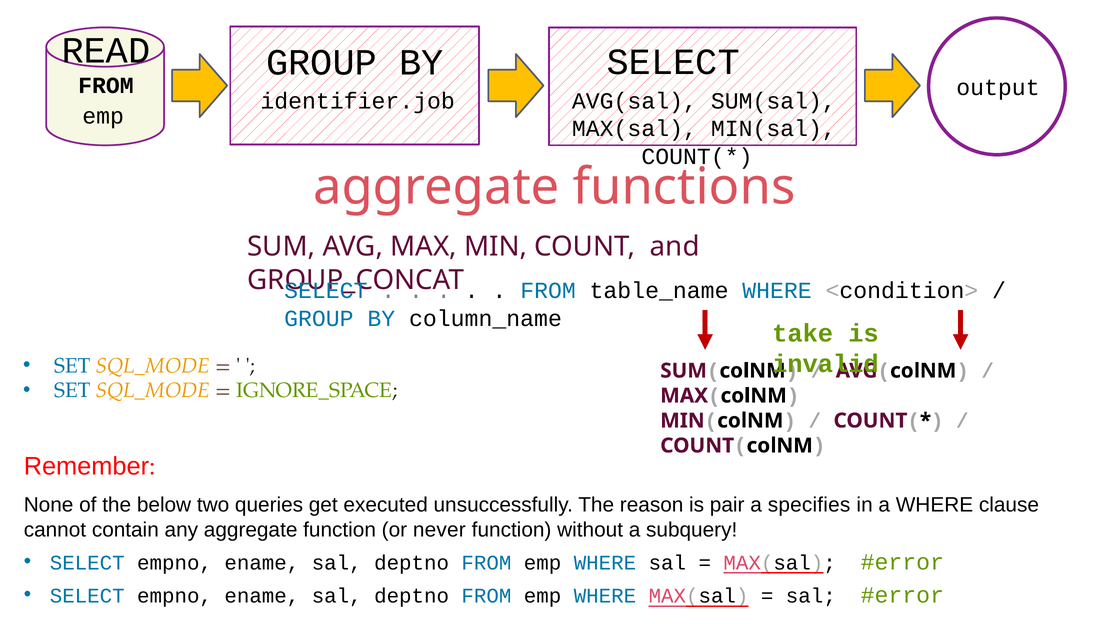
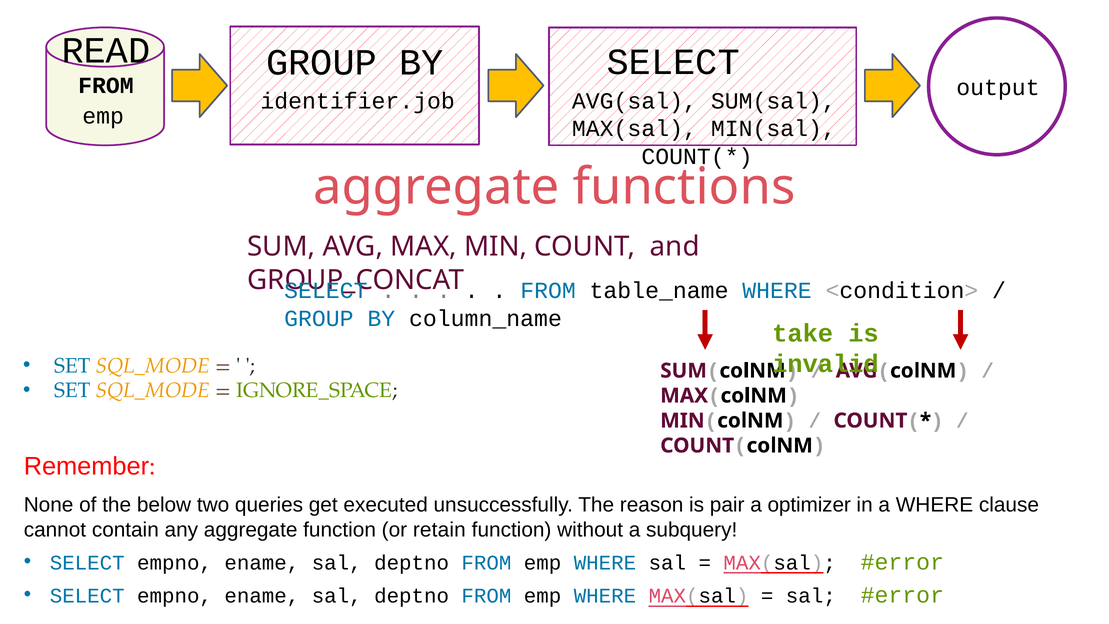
specifies: specifies -> optimizer
never: never -> retain
